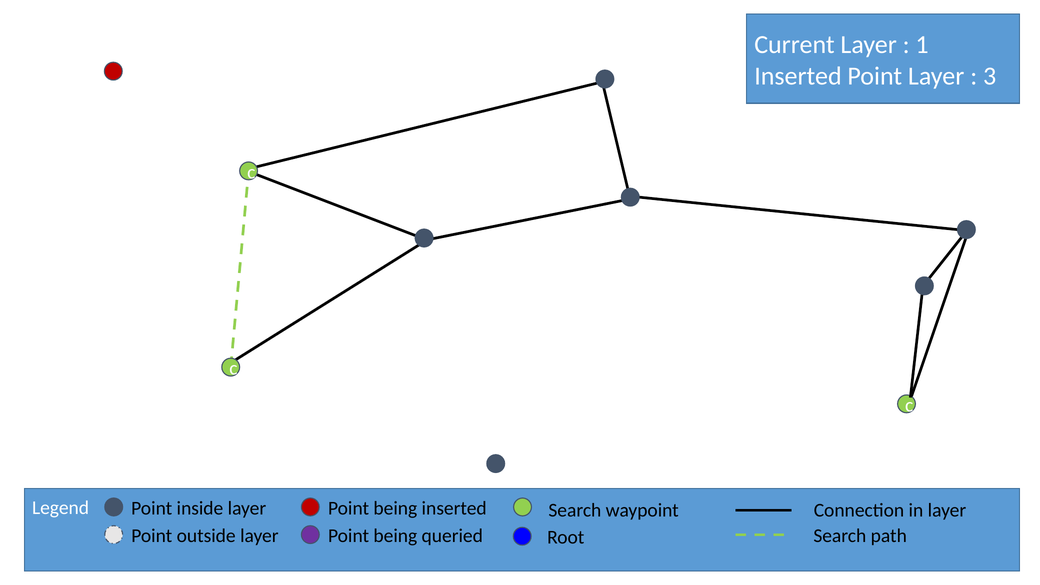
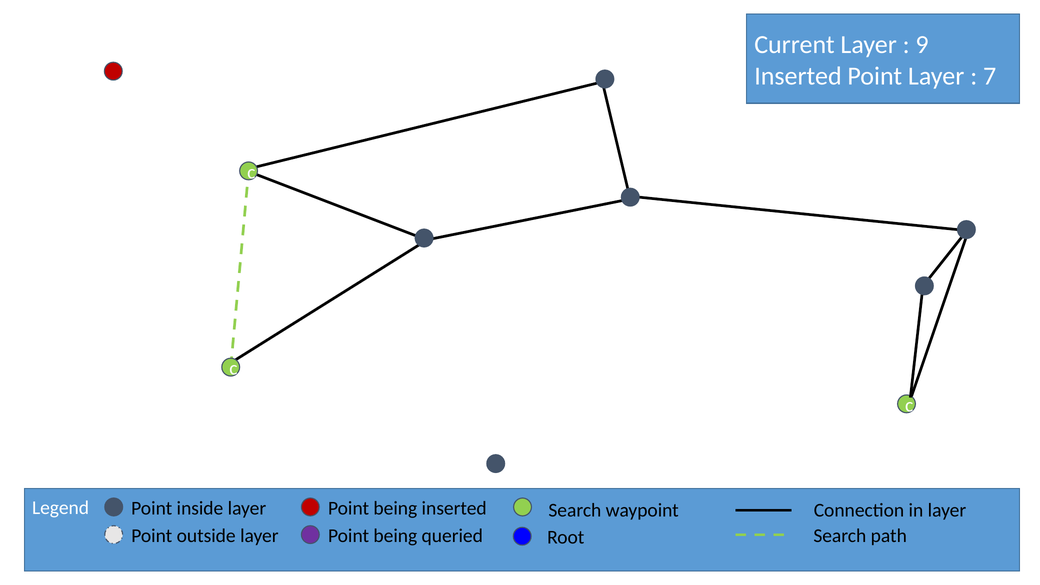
1: 1 -> 9
3: 3 -> 7
